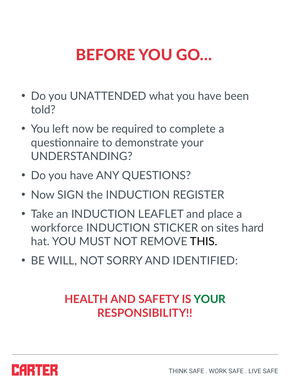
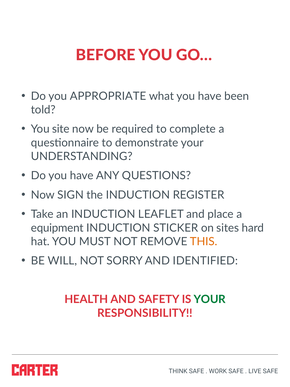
UNATTENDED: UNATTENDED -> APPROPRIATE
left: left -> site
workforce: workforce -> equipment
THIS colour: black -> orange
